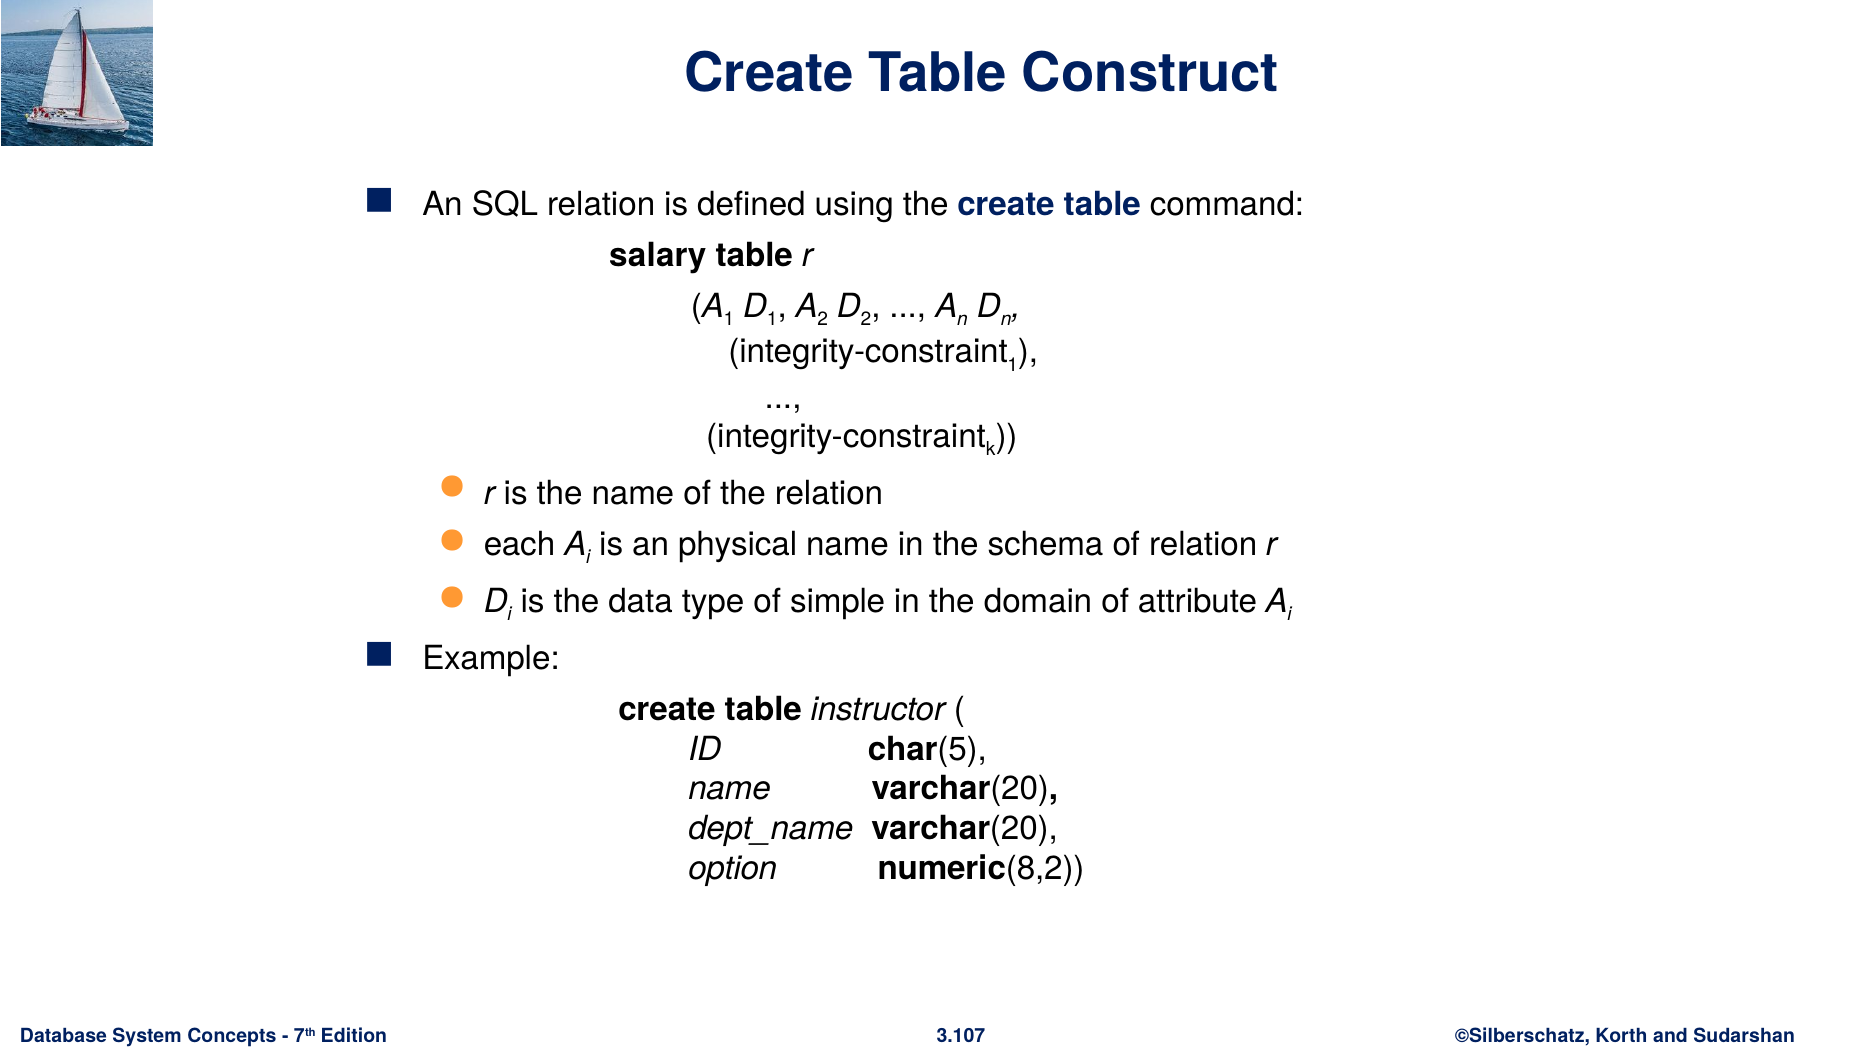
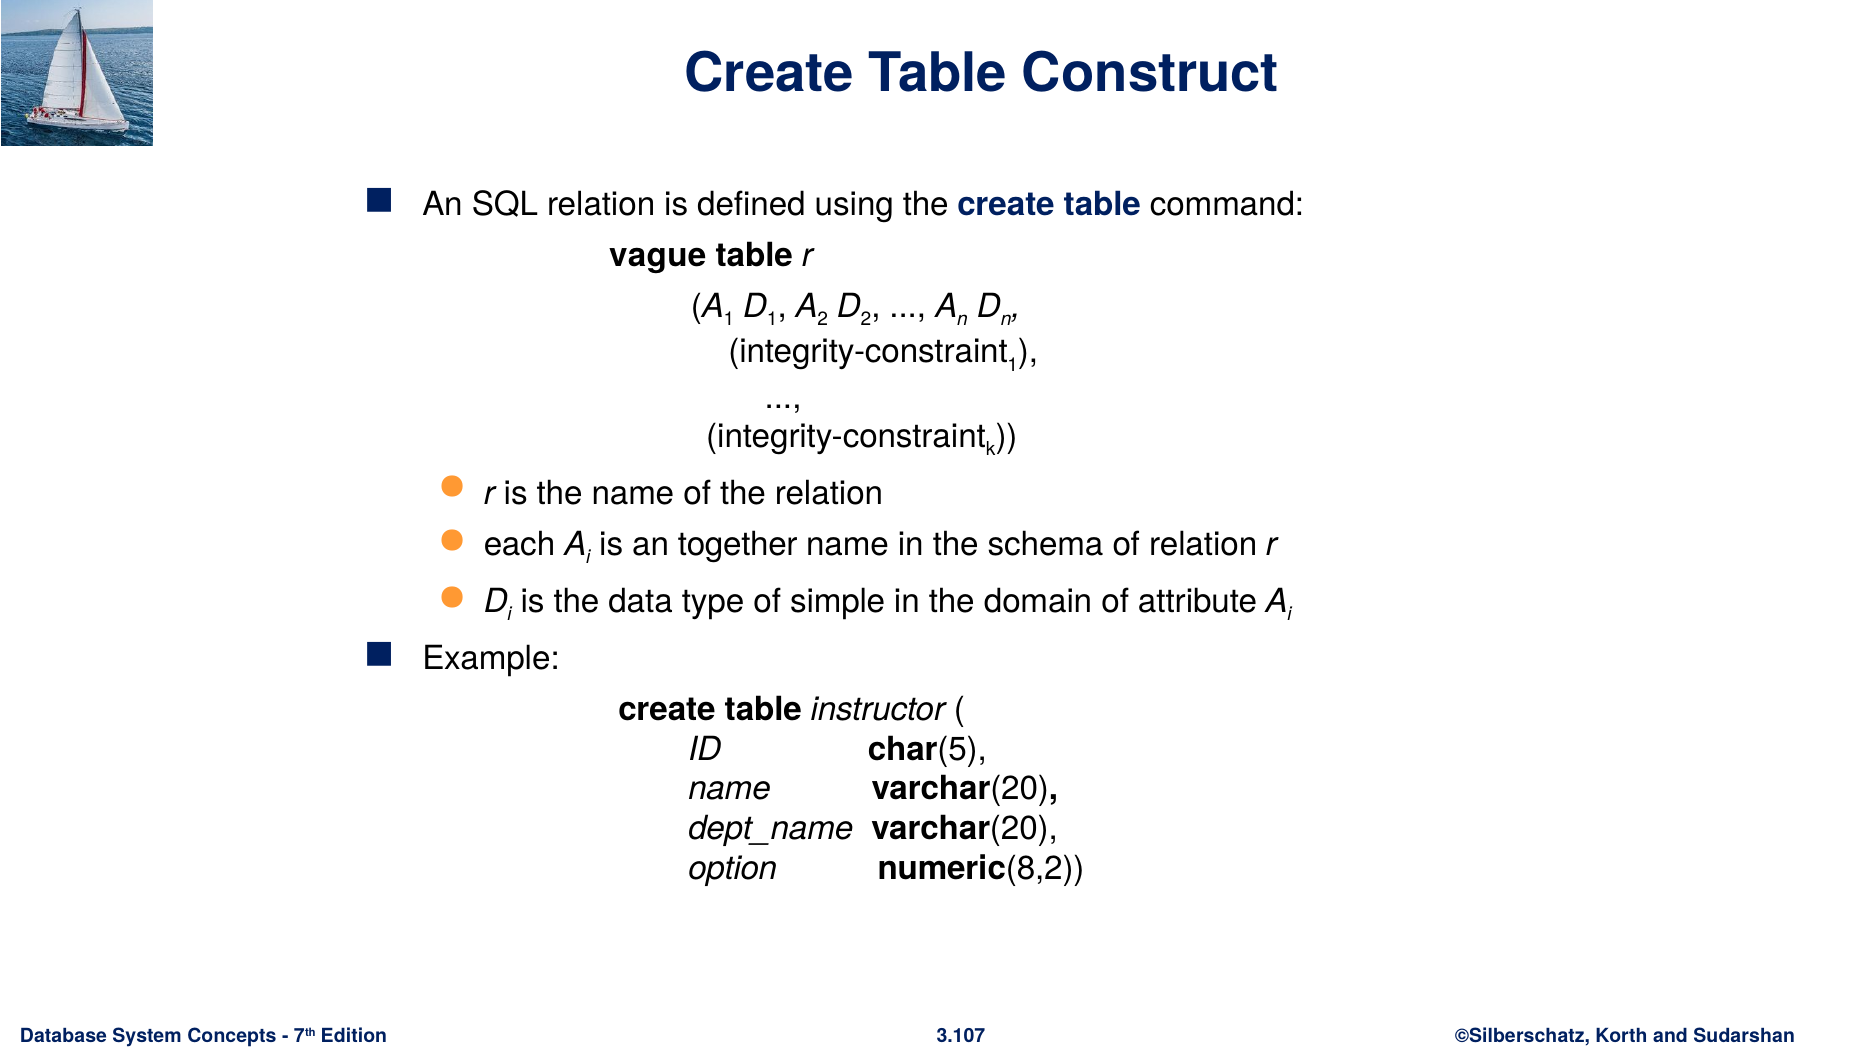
salary: salary -> vague
physical: physical -> together
